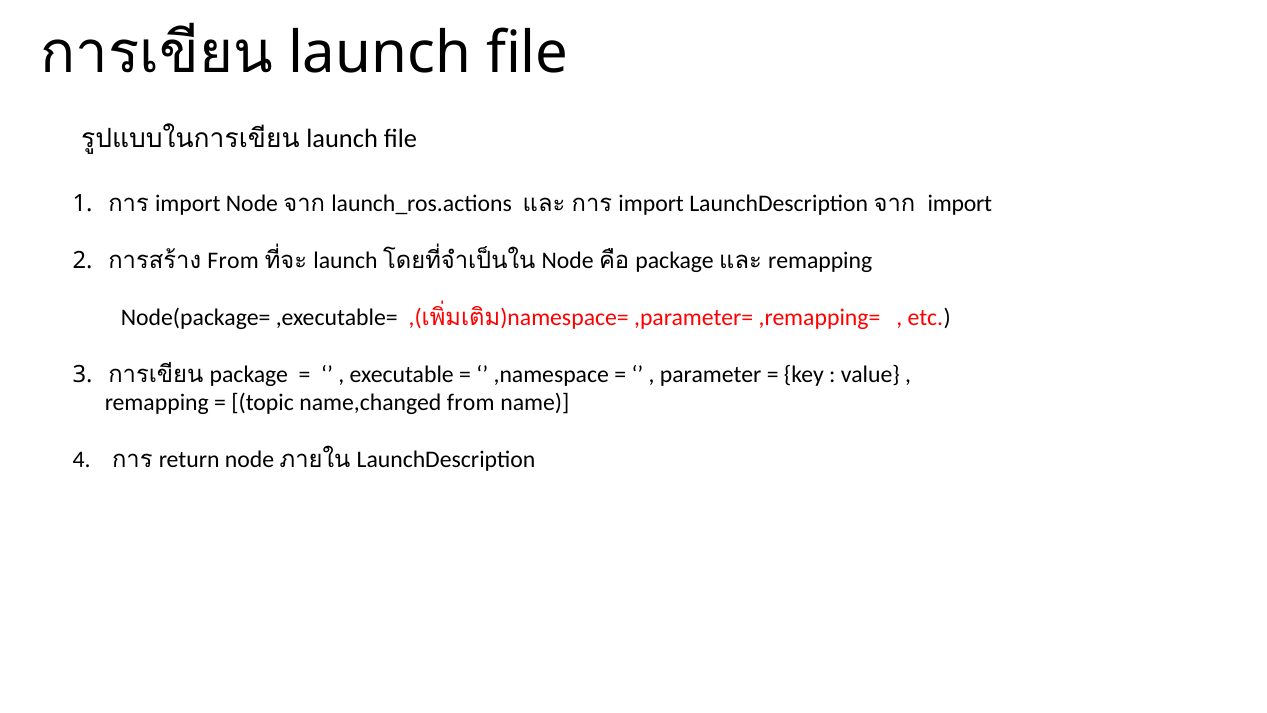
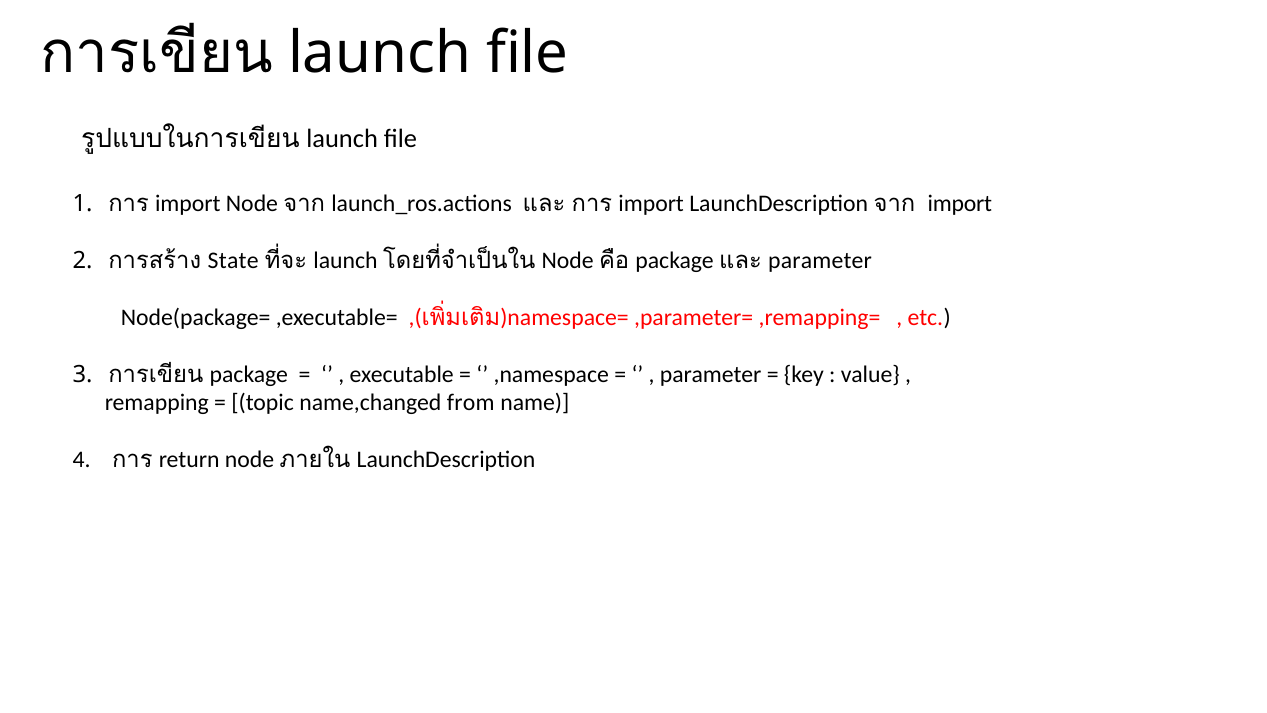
From at (233, 260): From -> State
remapping at (820, 260): remapping -> parameter
